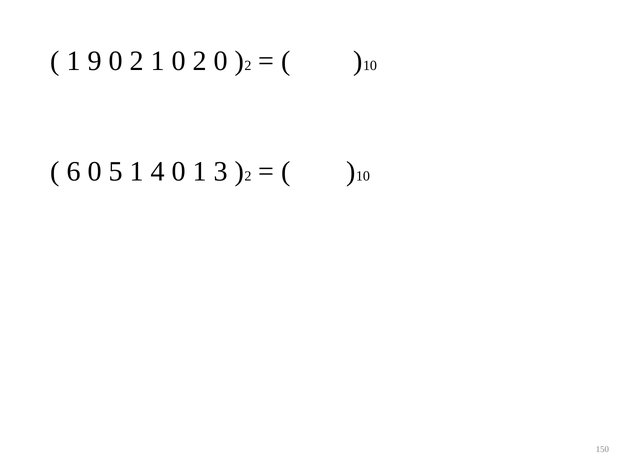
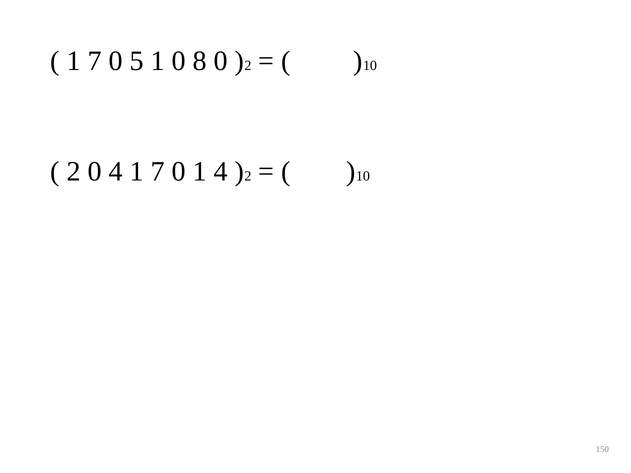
9 at (95, 61): 9 -> 7
2 at (137, 61): 2 -> 5
1 0 2: 2 -> 8
6 at (74, 172): 6 -> 2
0 5: 5 -> 4
4 at (158, 172): 4 -> 7
1 3: 3 -> 4
